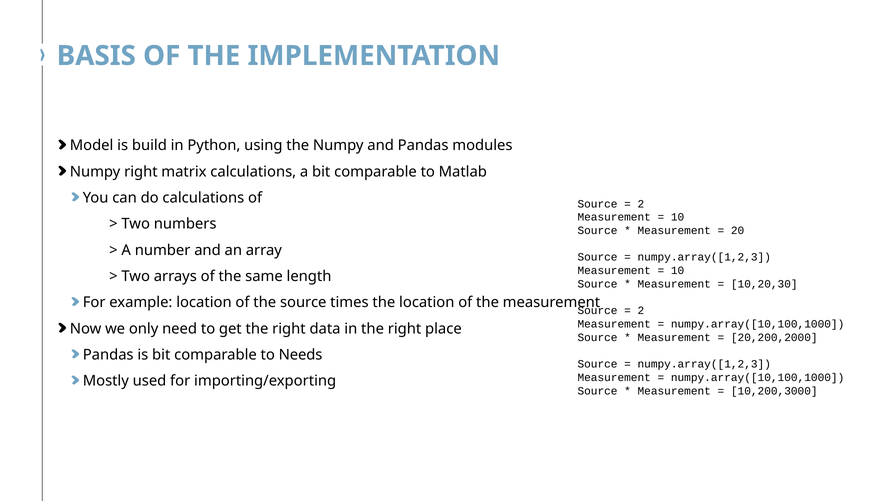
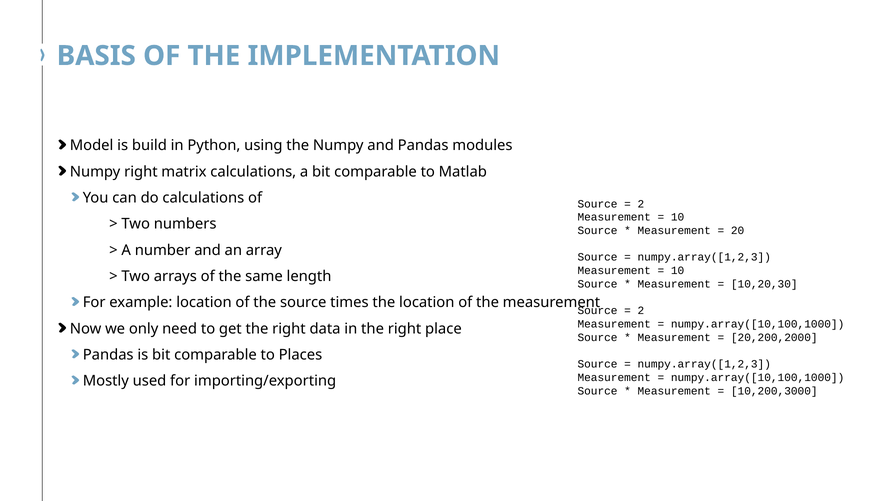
Needs: Needs -> Places
